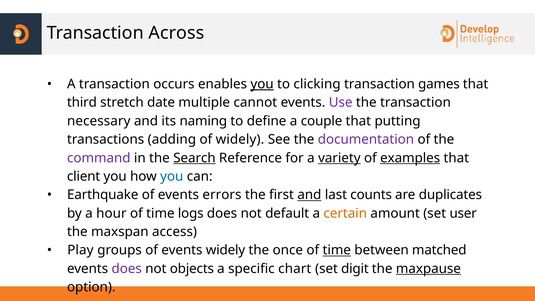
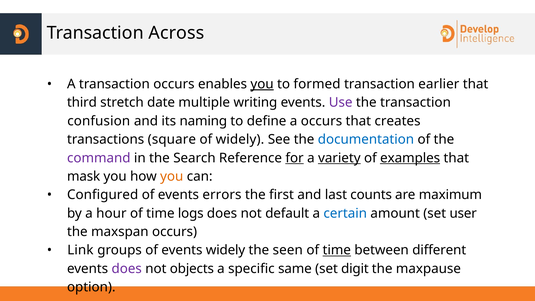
clicking: clicking -> formed
games: games -> earlier
cannot: cannot -> writing
necessary: necessary -> confusion
a couple: couple -> occurs
putting: putting -> creates
adding: adding -> square
documentation colour: purple -> blue
Search underline: present -> none
for underline: none -> present
client: client -> mask
you at (172, 176) colour: blue -> orange
Earthquake: Earthquake -> Configured
and at (309, 195) underline: present -> none
duplicates: duplicates -> maximum
certain colour: orange -> blue
maxspan access: access -> occurs
Play: Play -> Link
once: once -> seen
matched: matched -> different
chart: chart -> same
maxpause underline: present -> none
